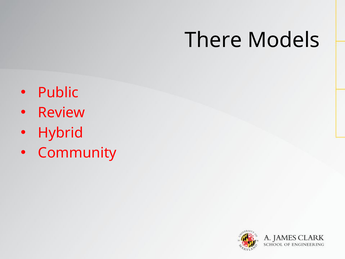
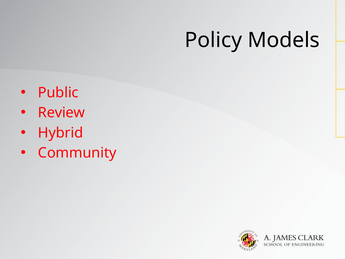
There: There -> Policy
